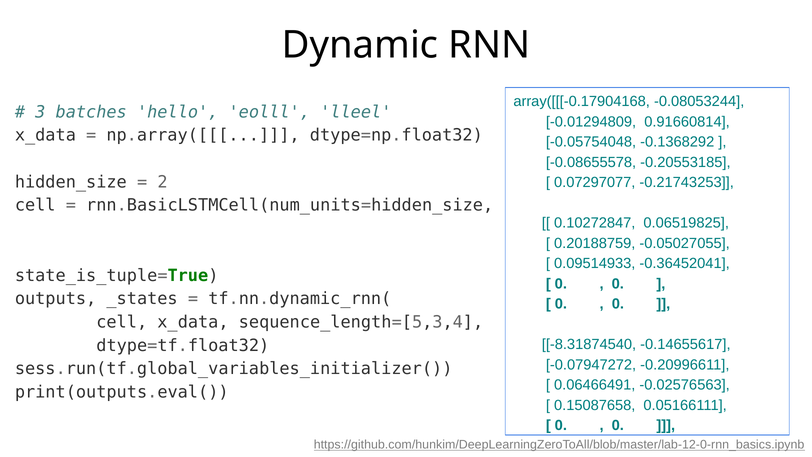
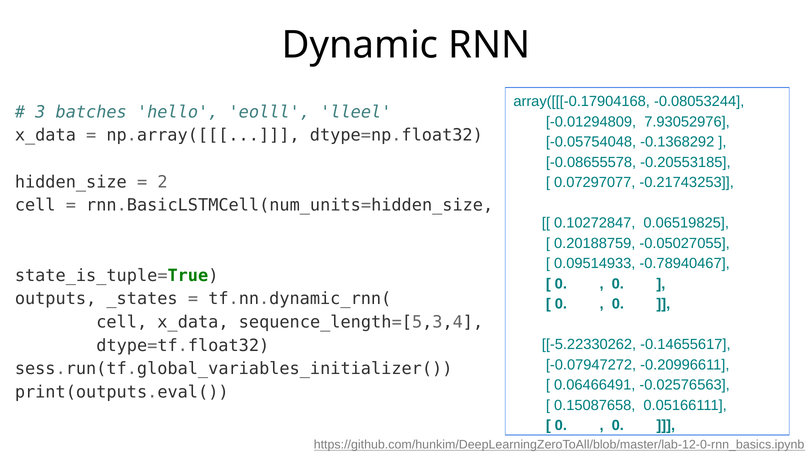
0.91660814: 0.91660814 -> 7.93052976
-0.36452041: -0.36452041 -> -0.78940467
-8.31874540: -8.31874540 -> -5.22330262
